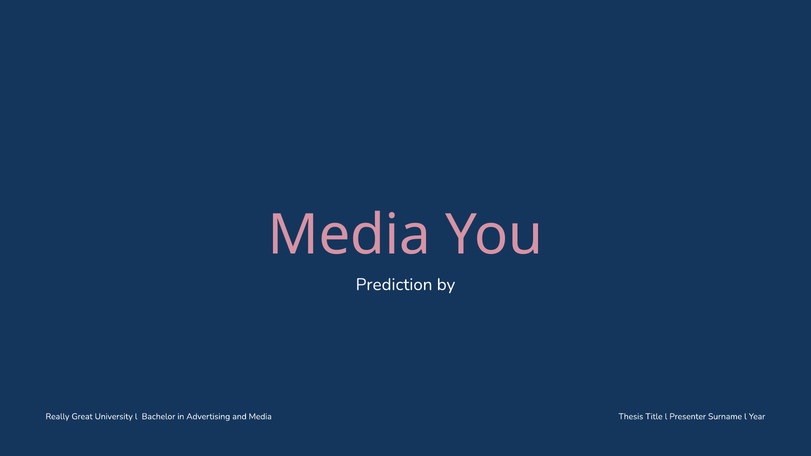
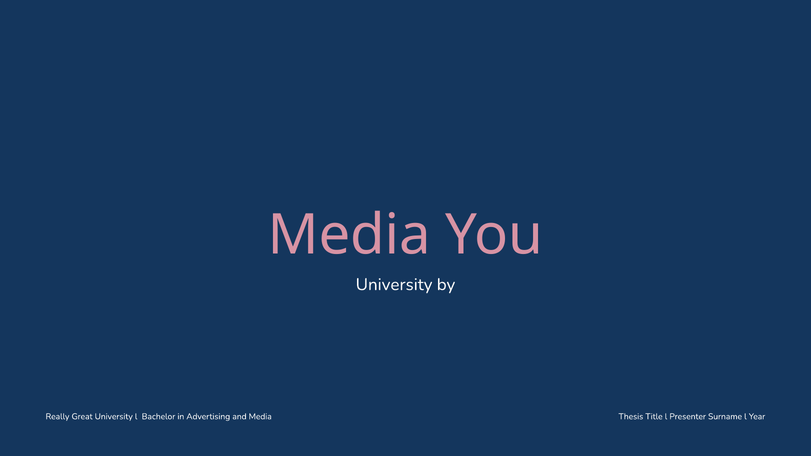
Prediction at (394, 285): Prediction -> University
